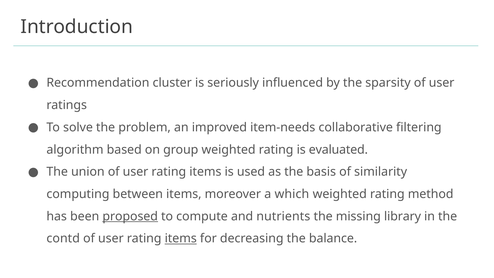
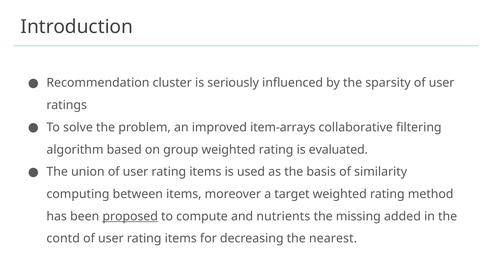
item-needs: item-needs -> item-arrays
which: which -> target
library: library -> added
items at (181, 238) underline: present -> none
balance: balance -> nearest
